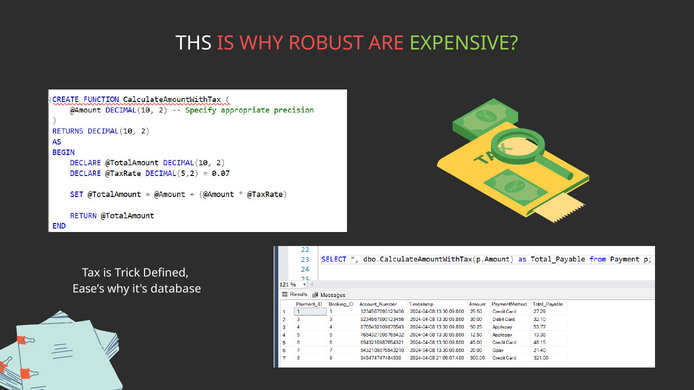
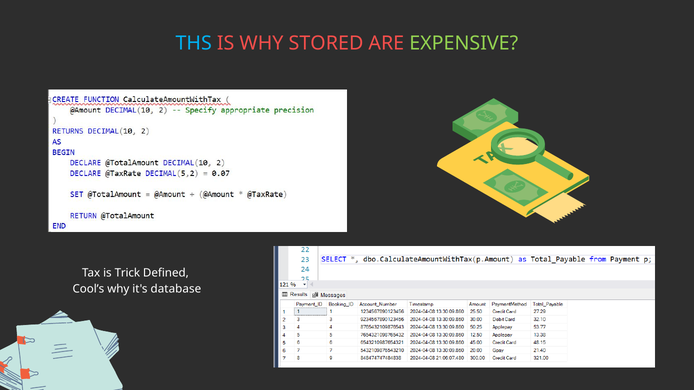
THS colour: white -> light blue
ROBUST: ROBUST -> STORED
Ease’s: Ease’s -> Cool’s
